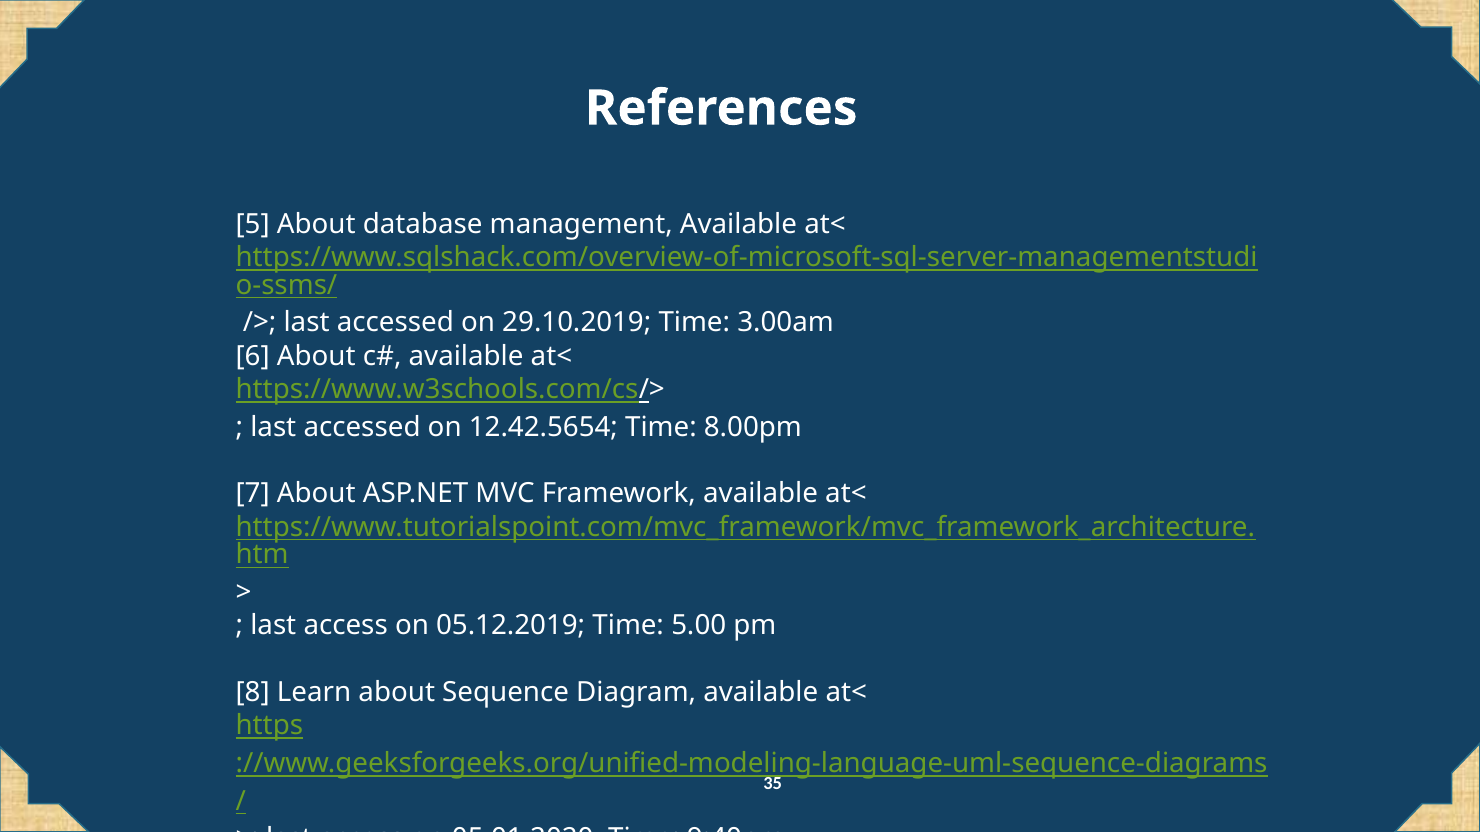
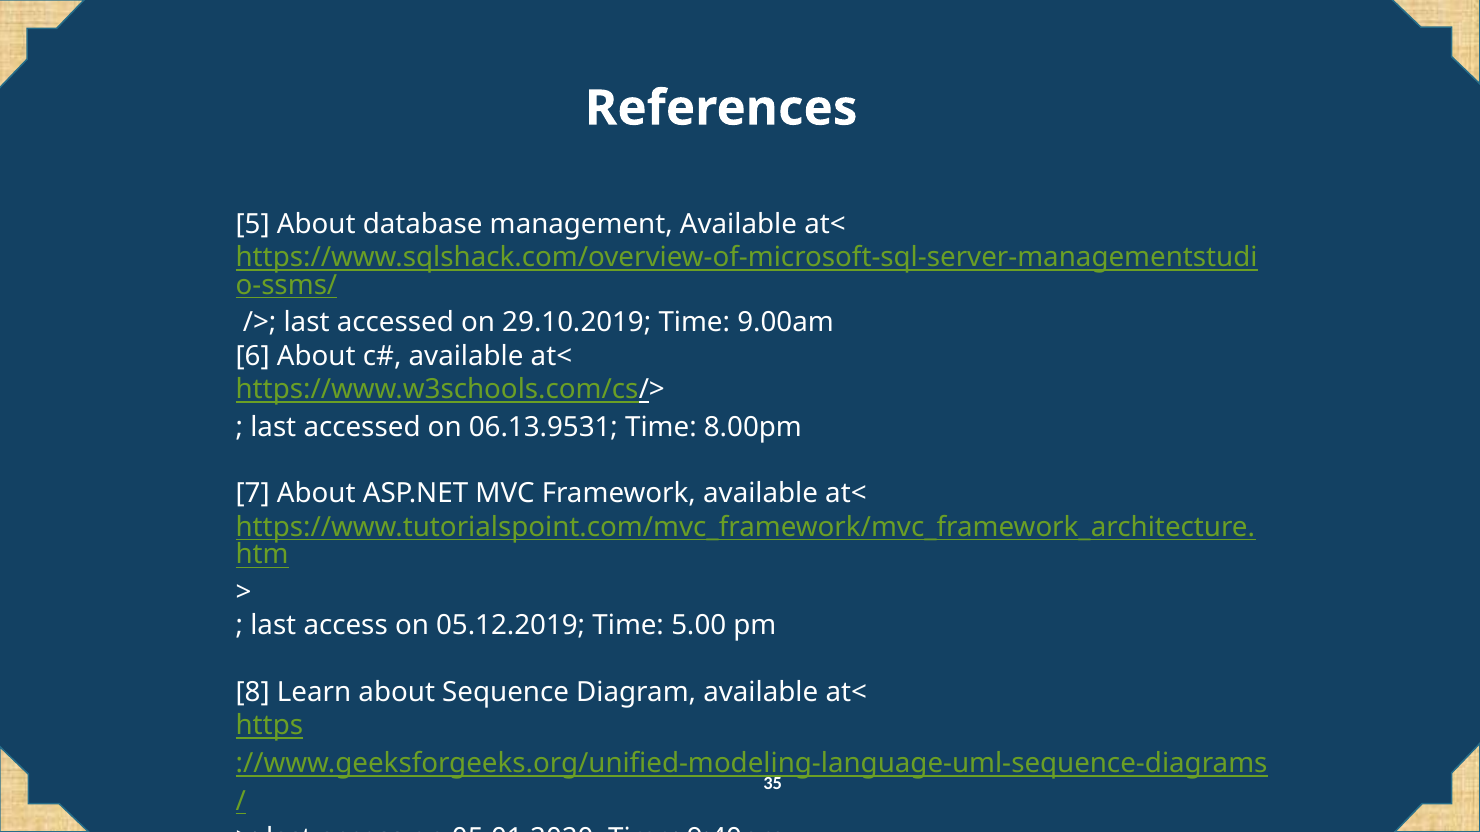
3.00am: 3.00am -> 9.00am
12.42.5654: 12.42.5654 -> 06.13.9531
